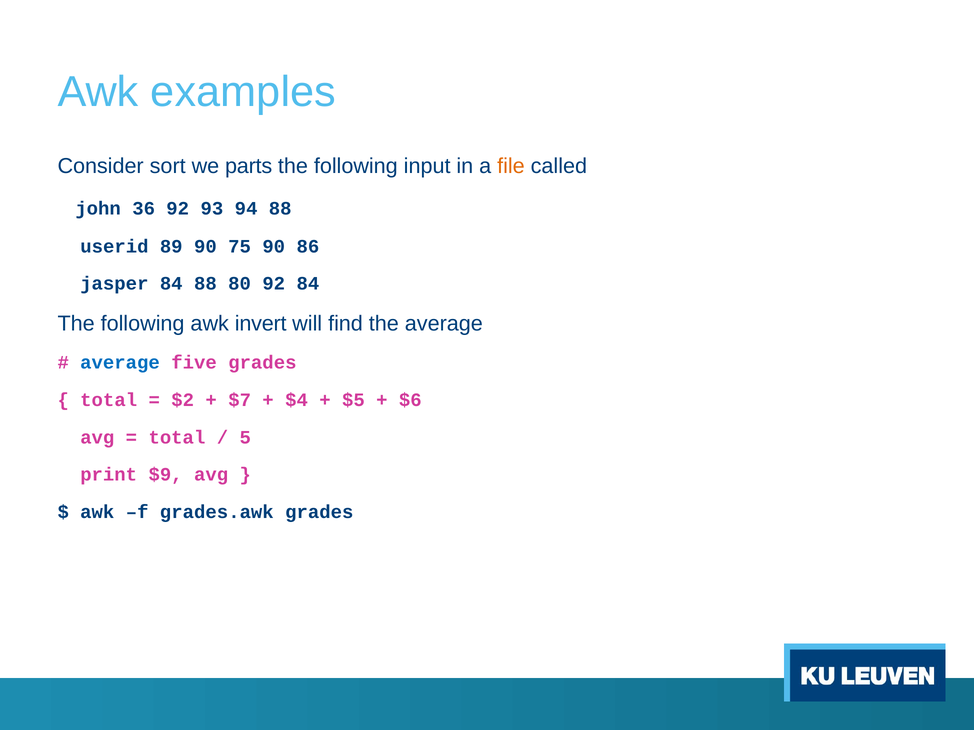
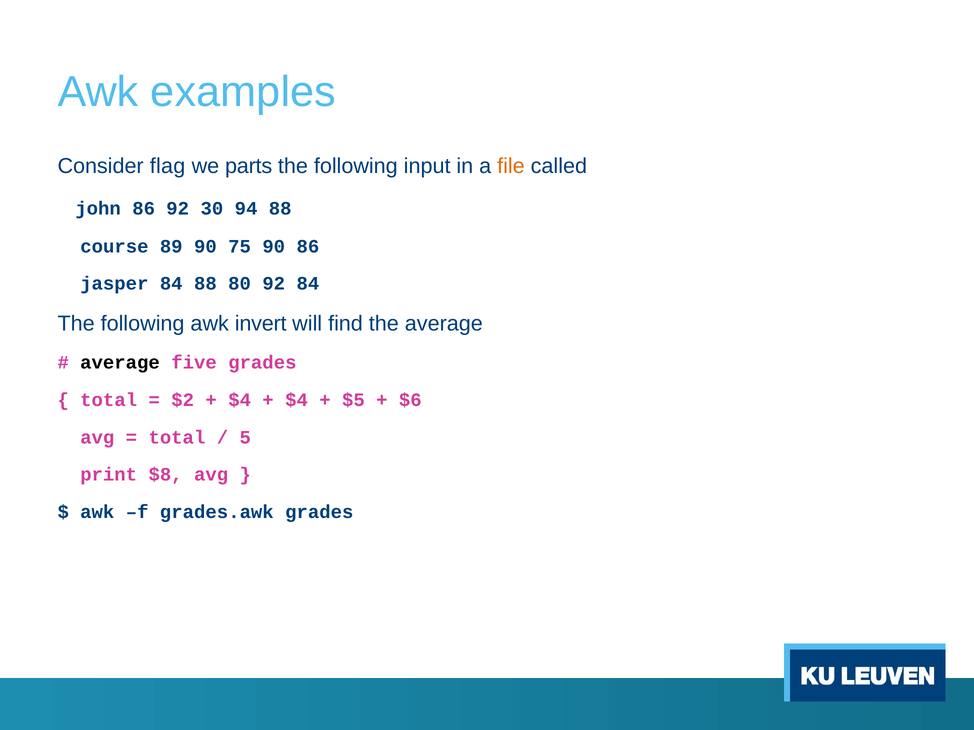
sort: sort -> flag
john 36: 36 -> 86
93: 93 -> 30
userid: userid -> course
average at (120, 363) colour: blue -> black
$7 at (240, 400): $7 -> $4
$9: $9 -> $8
